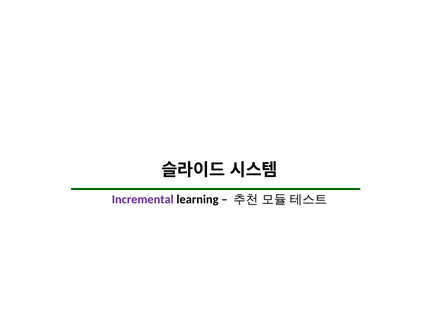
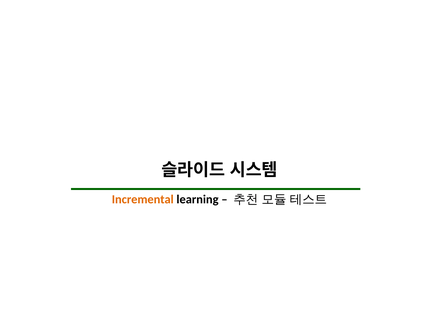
Incremental colour: purple -> orange
